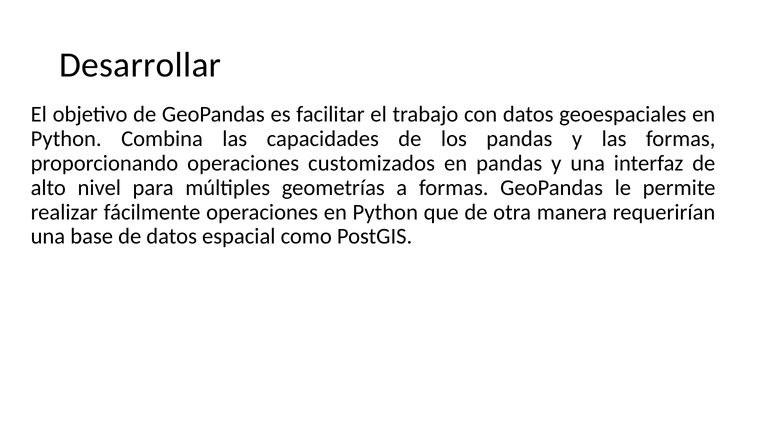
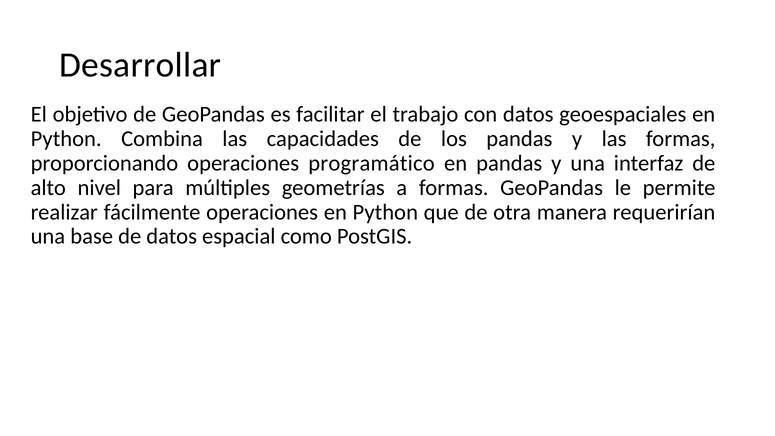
customizados: customizados -> programático
